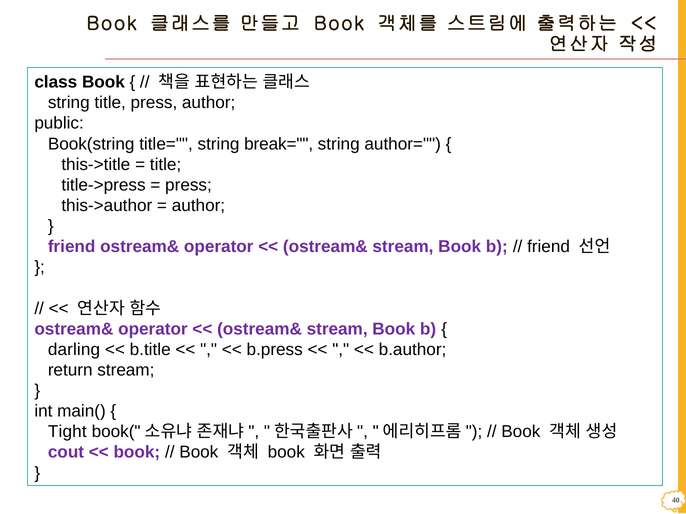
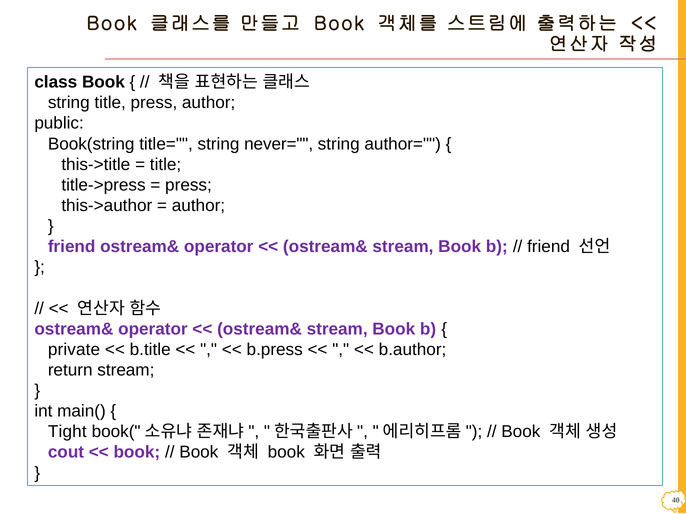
break=: break= -> never=
darling: darling -> private
